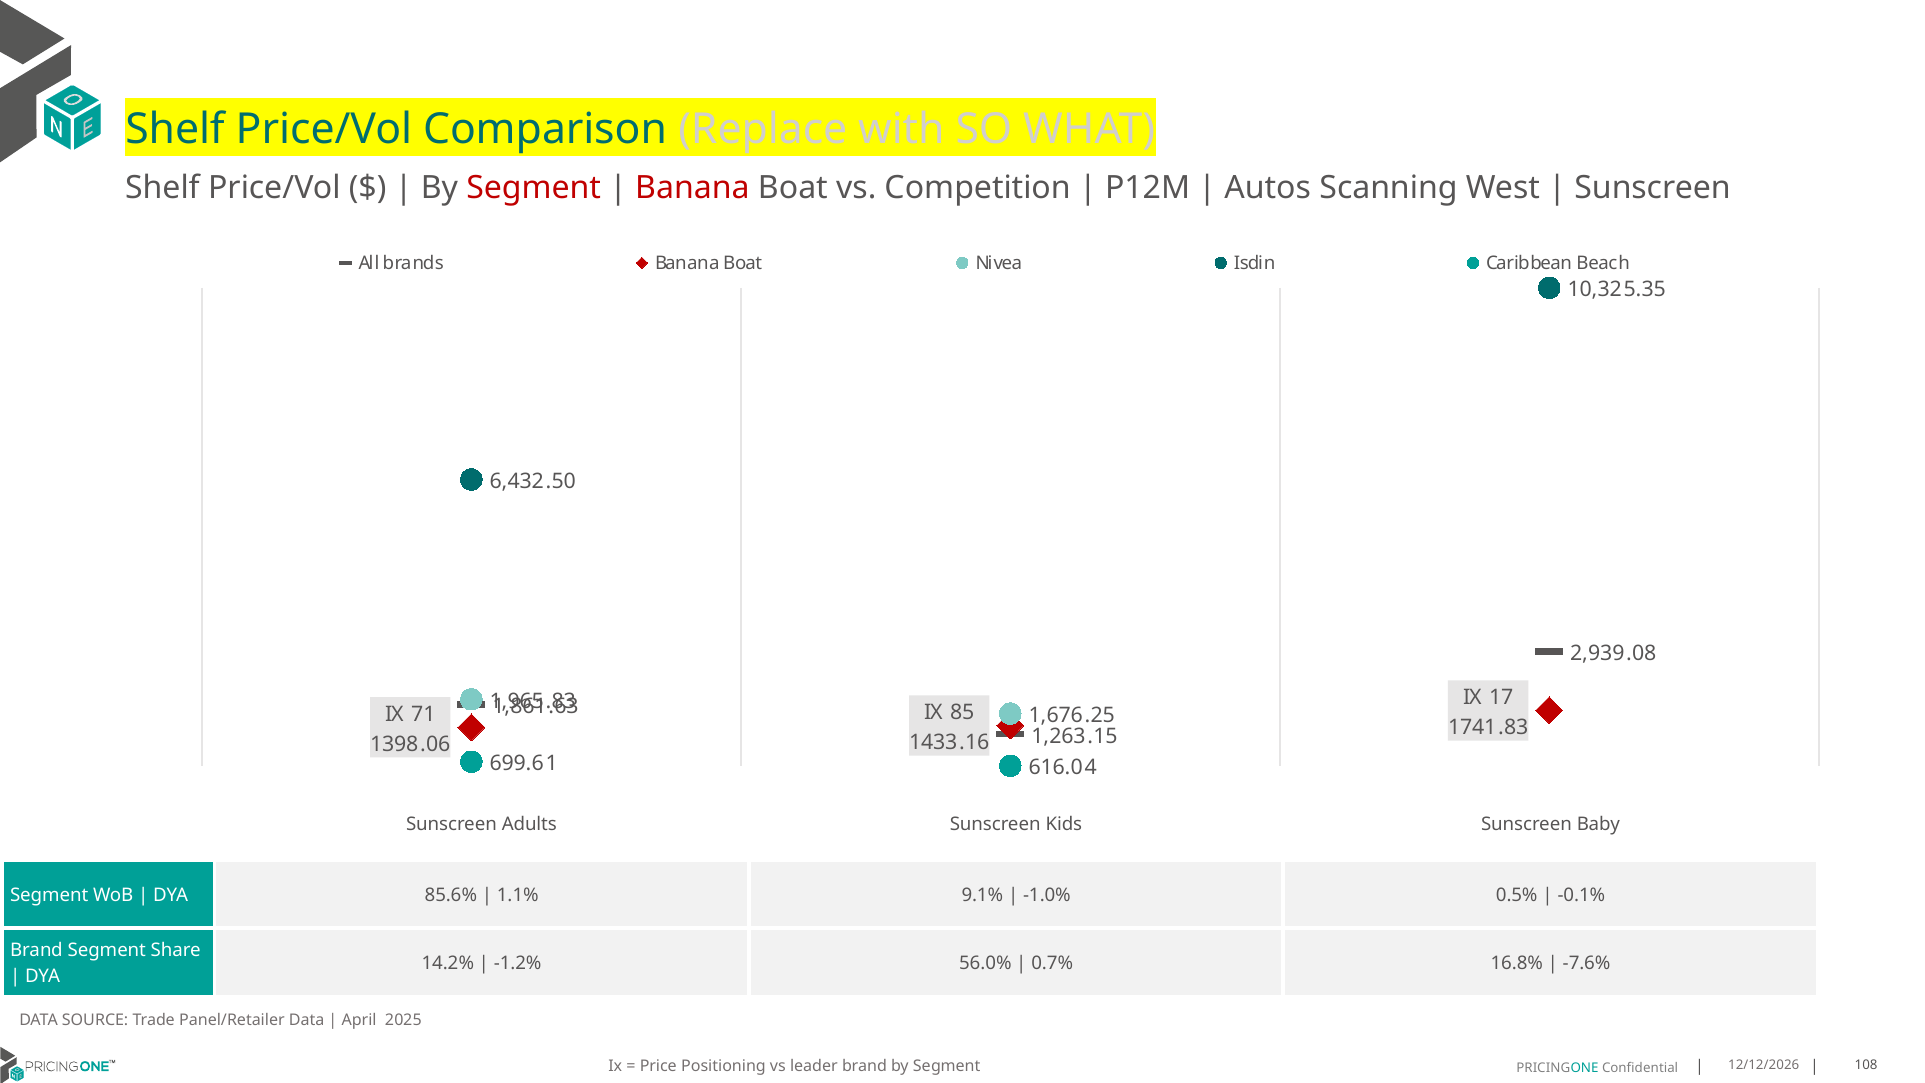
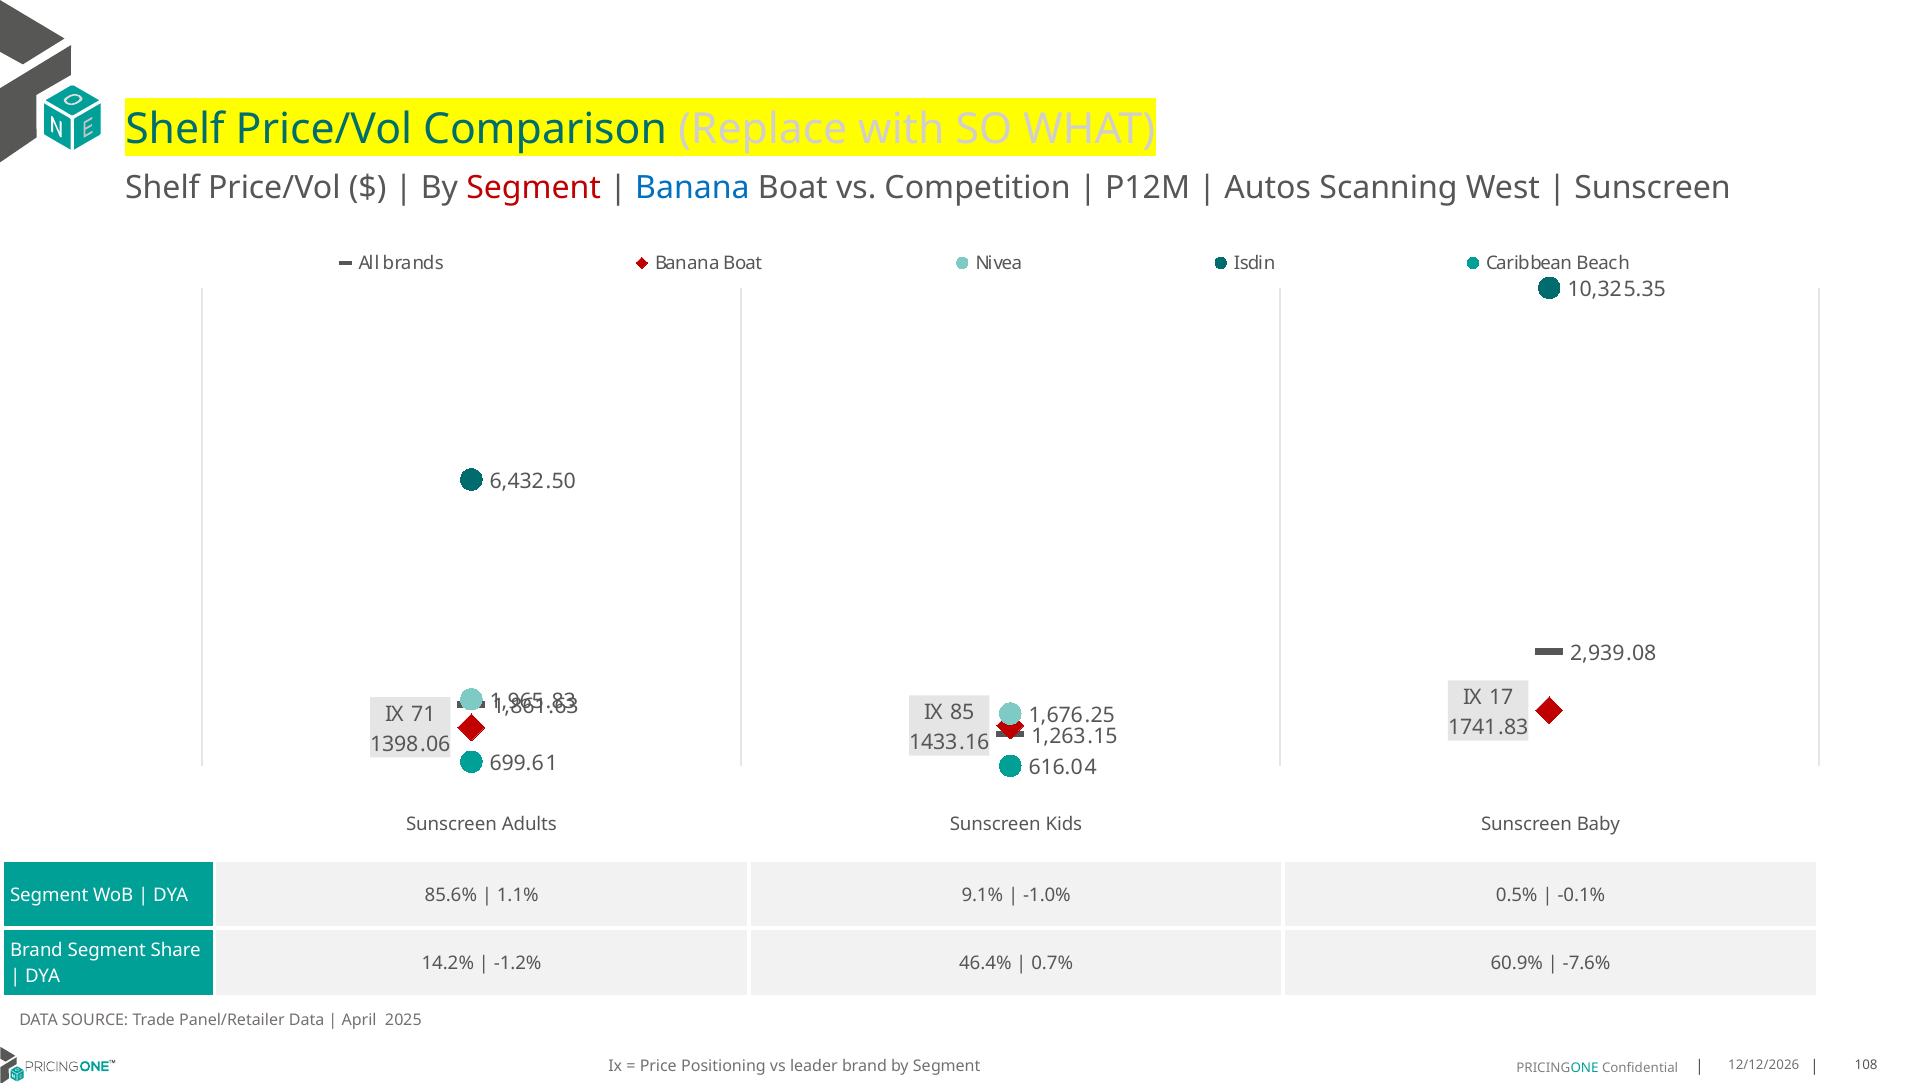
Banana at (692, 188) colour: red -> blue
56.0%: 56.0% -> 46.4%
16.8%: 16.8% -> 60.9%
